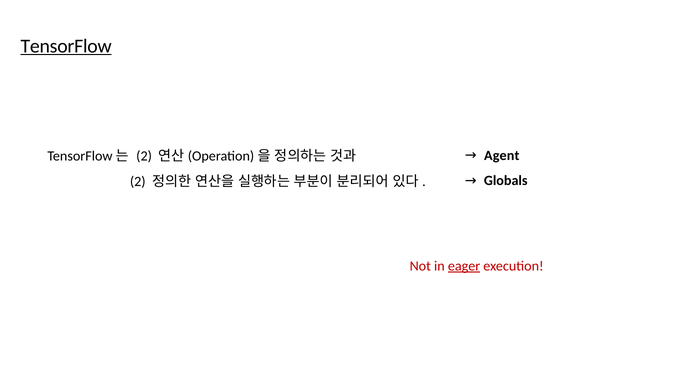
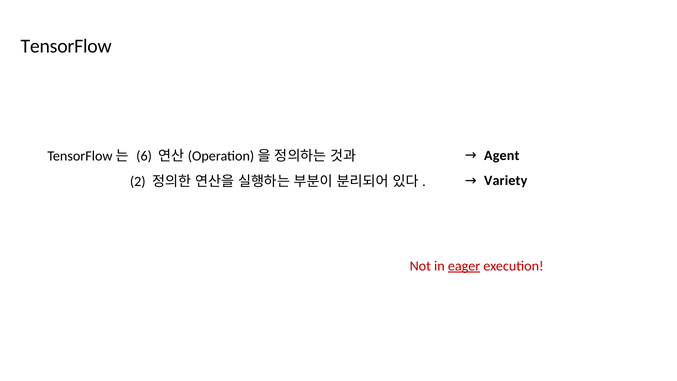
TensorFlow underline: present -> none
2 at (144, 156): 2 -> 6
Globals: Globals -> Variety
